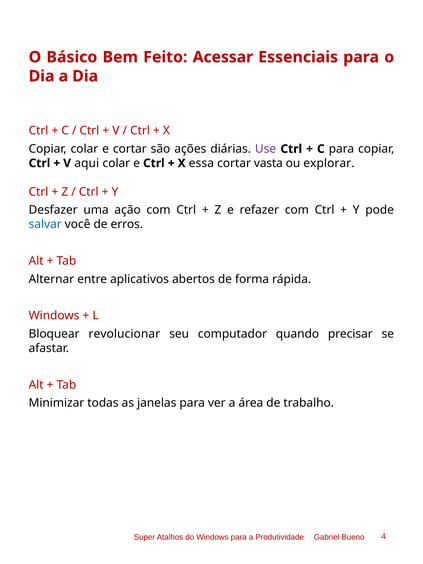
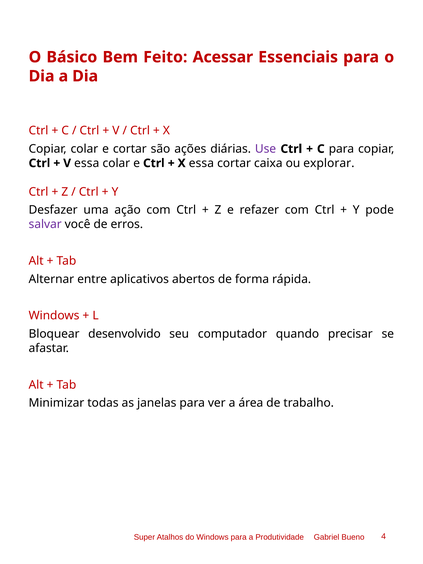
V aqui: aqui -> essa
vasta: vasta -> caixa
salvar colour: blue -> purple
revolucionar: revolucionar -> desenvolvido
